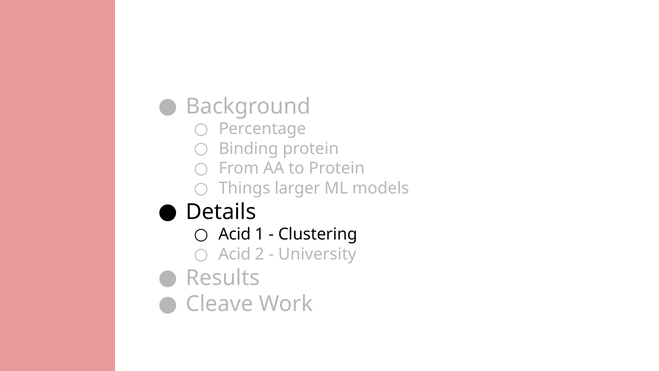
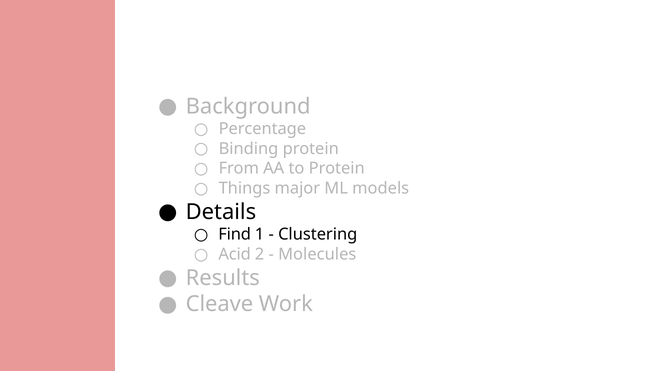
larger: larger -> major
Acid at (235, 234): Acid -> Find
University: University -> Molecules
